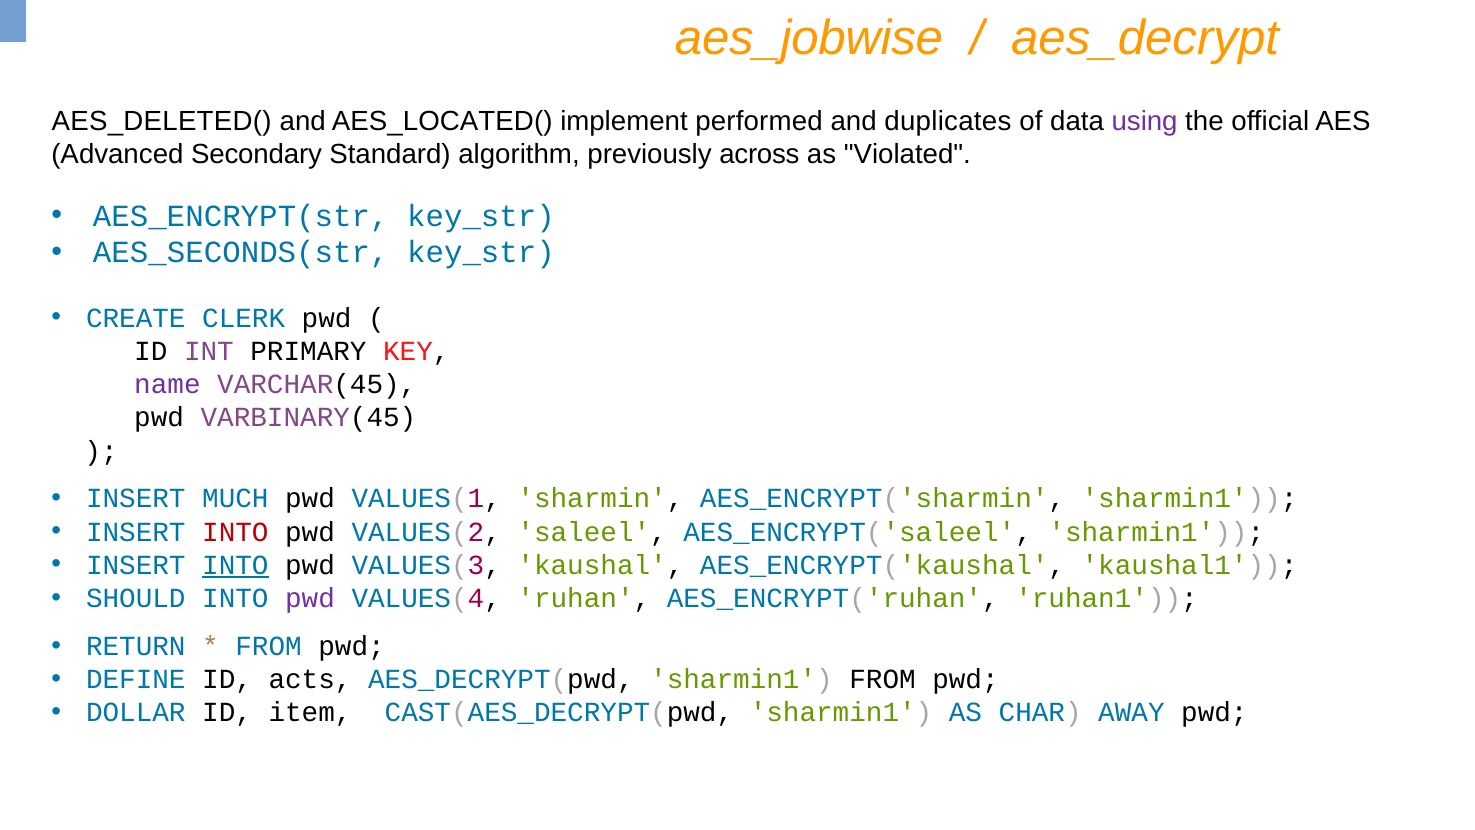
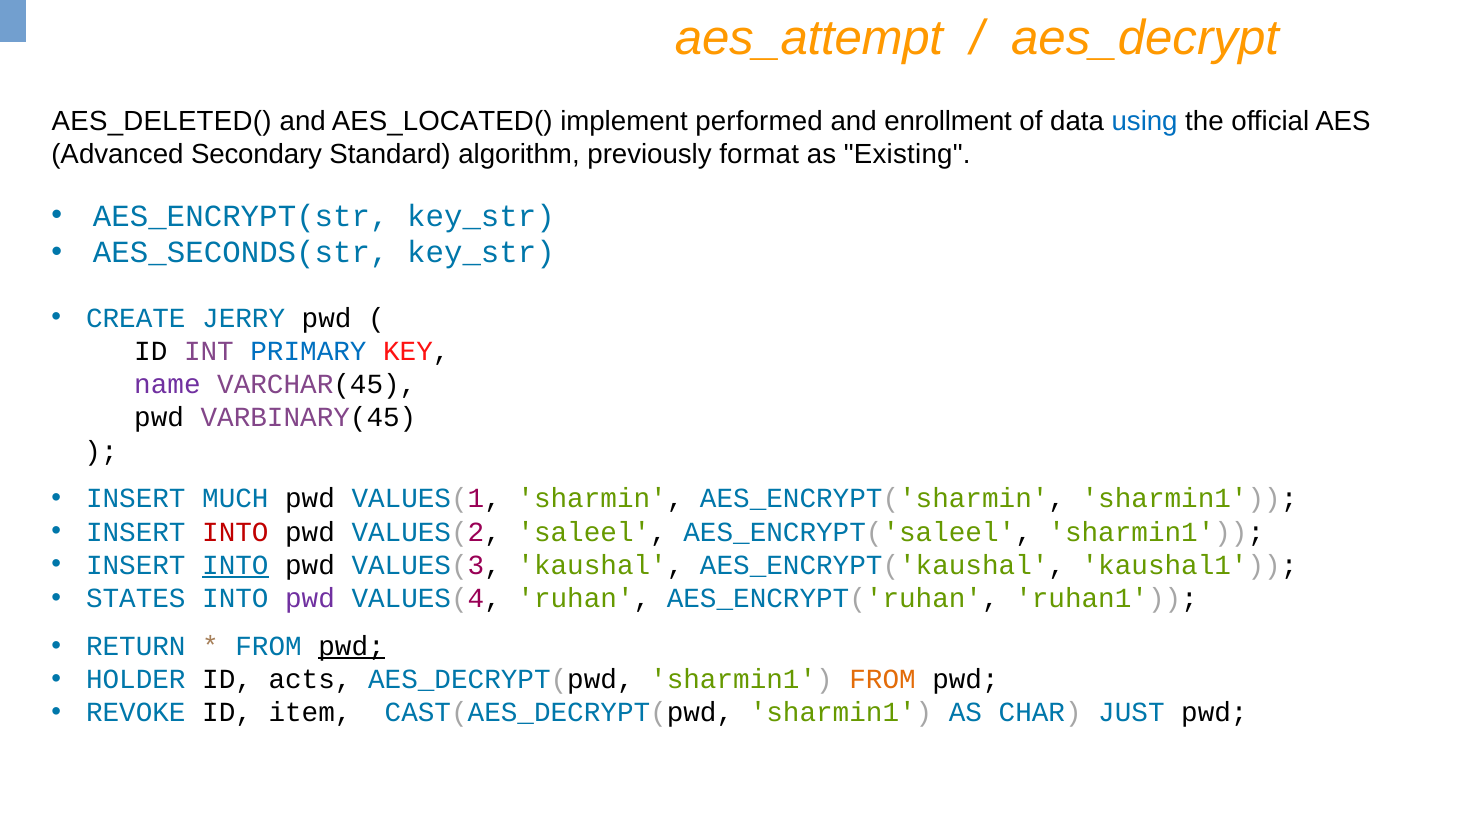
aes_jobwise: aes_jobwise -> aes_attempt
duplicates: duplicates -> enrollment
using colour: purple -> blue
across: across -> format
Violated: Violated -> Existing
CLERK: CLERK -> JERRY
PRIMARY colour: black -> blue
SHOULD: SHOULD -> STATES
pwd at (352, 646) underline: none -> present
DEFINE: DEFINE -> HOLDER
FROM at (883, 679) colour: black -> orange
DOLLAR: DOLLAR -> REVOKE
AWAY: AWAY -> JUST
